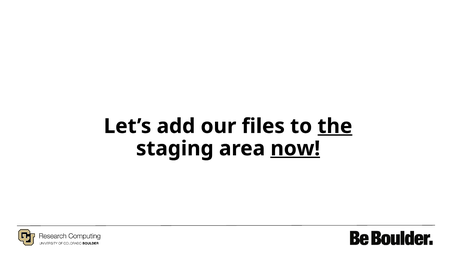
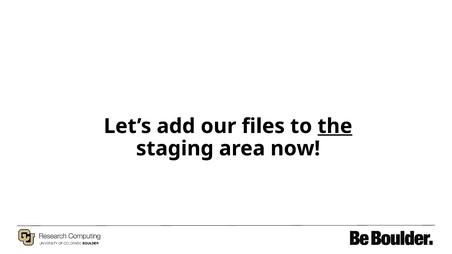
now underline: present -> none
